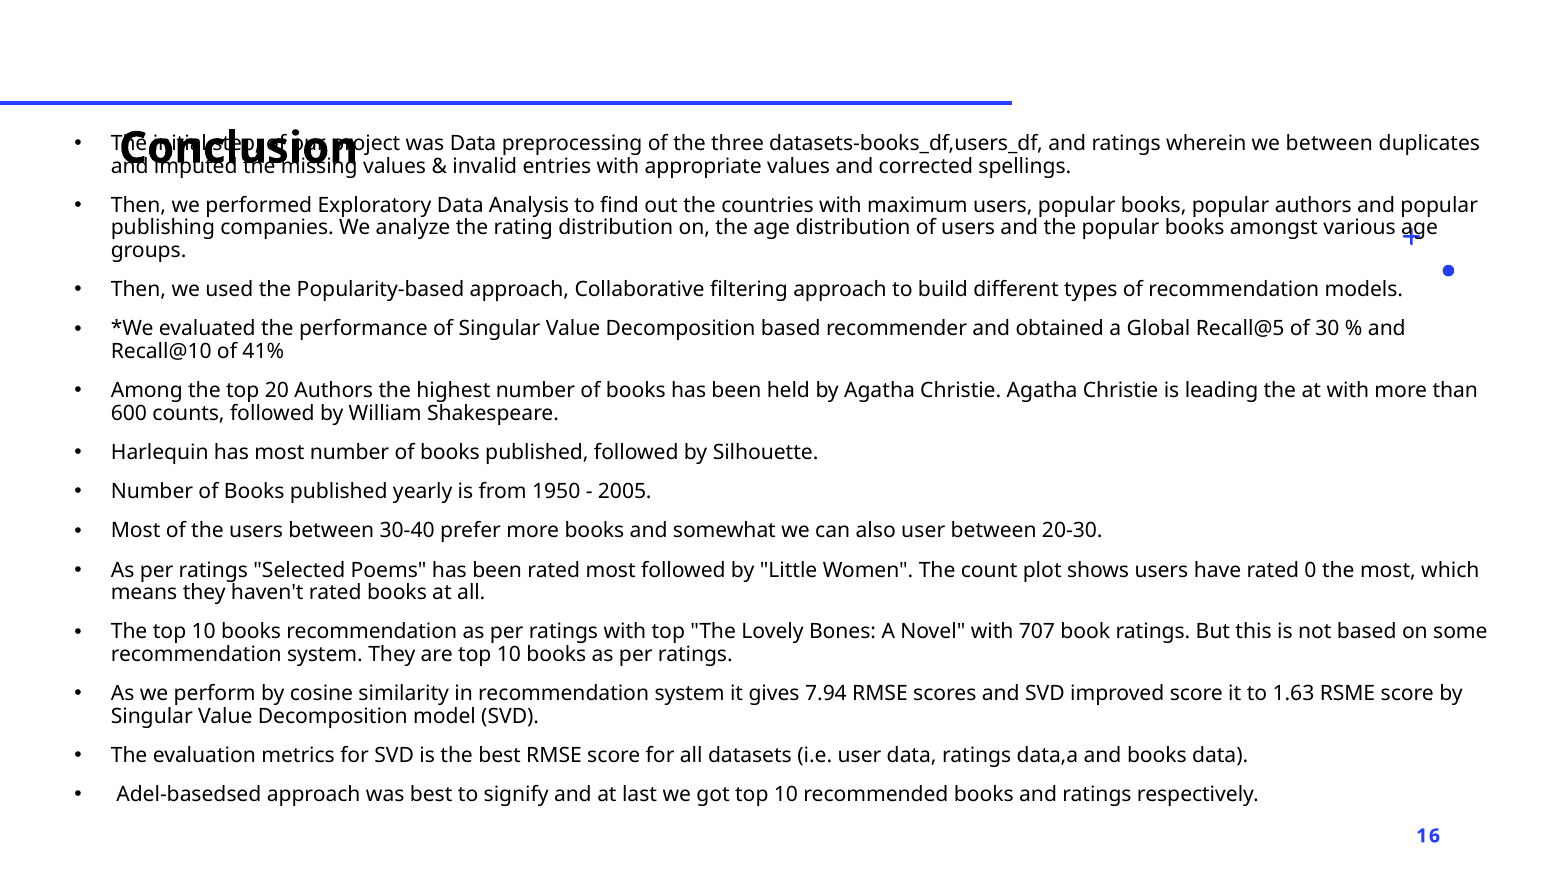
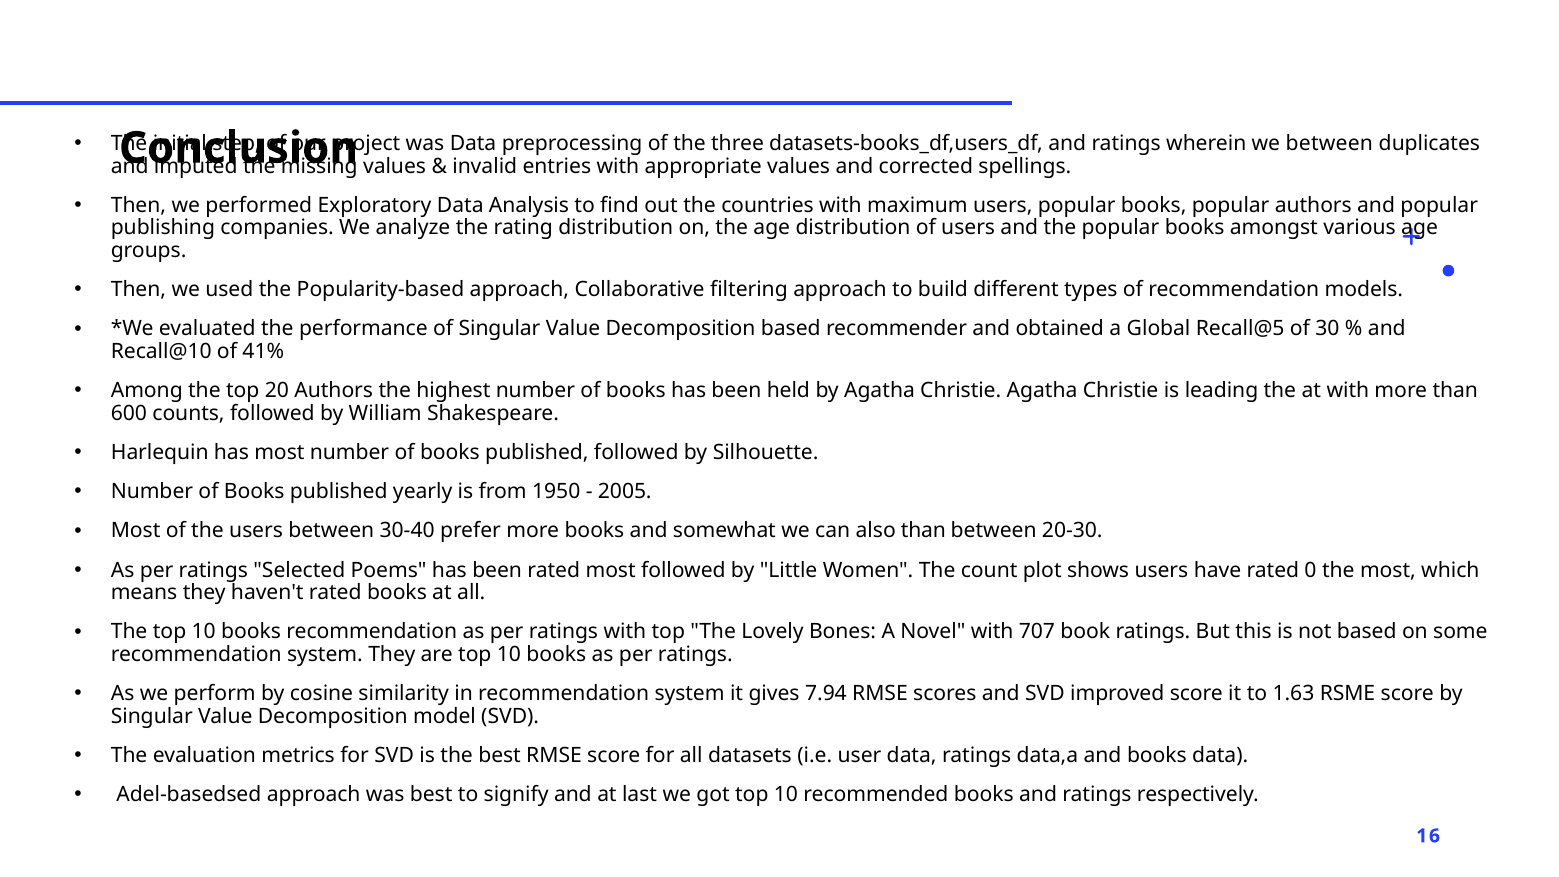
also user: user -> than
